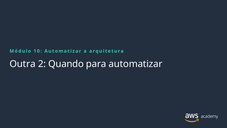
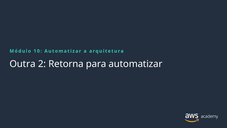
Quando: Quando -> Retorna
